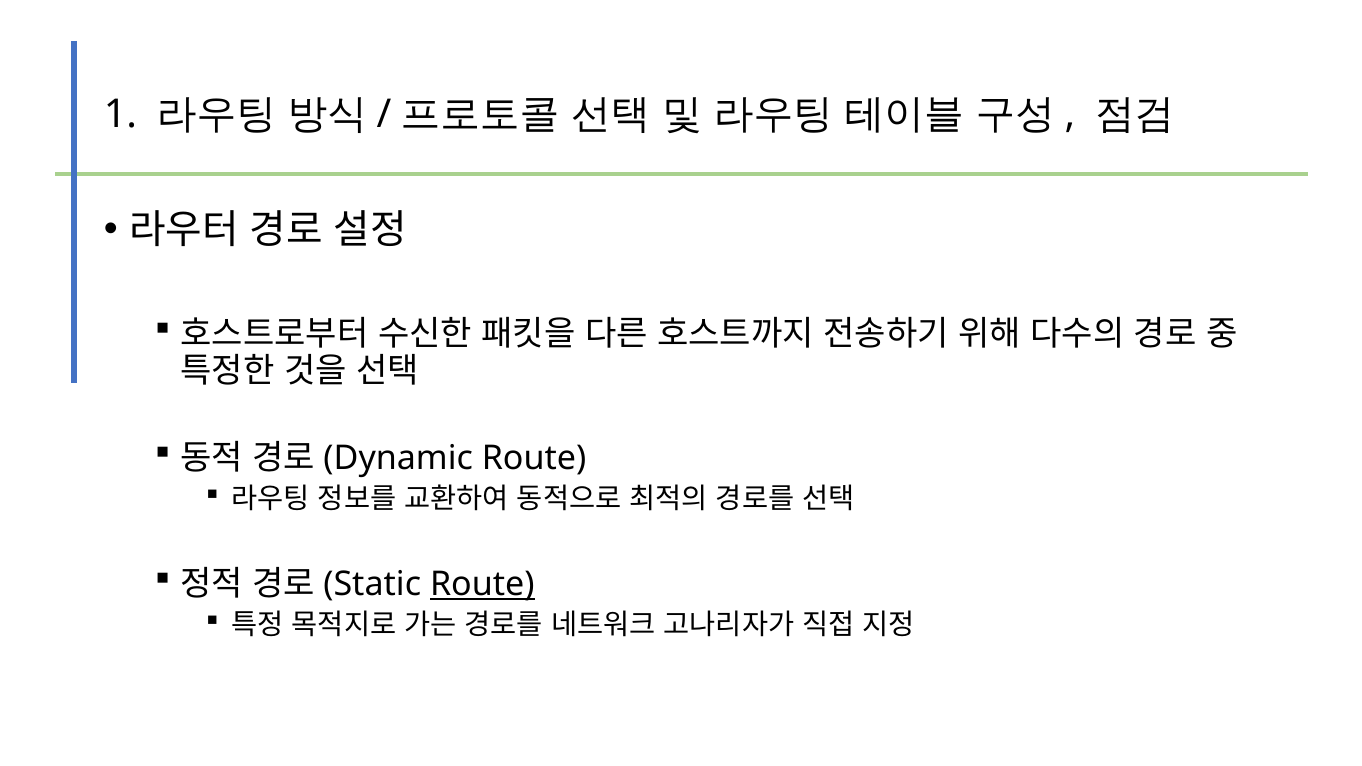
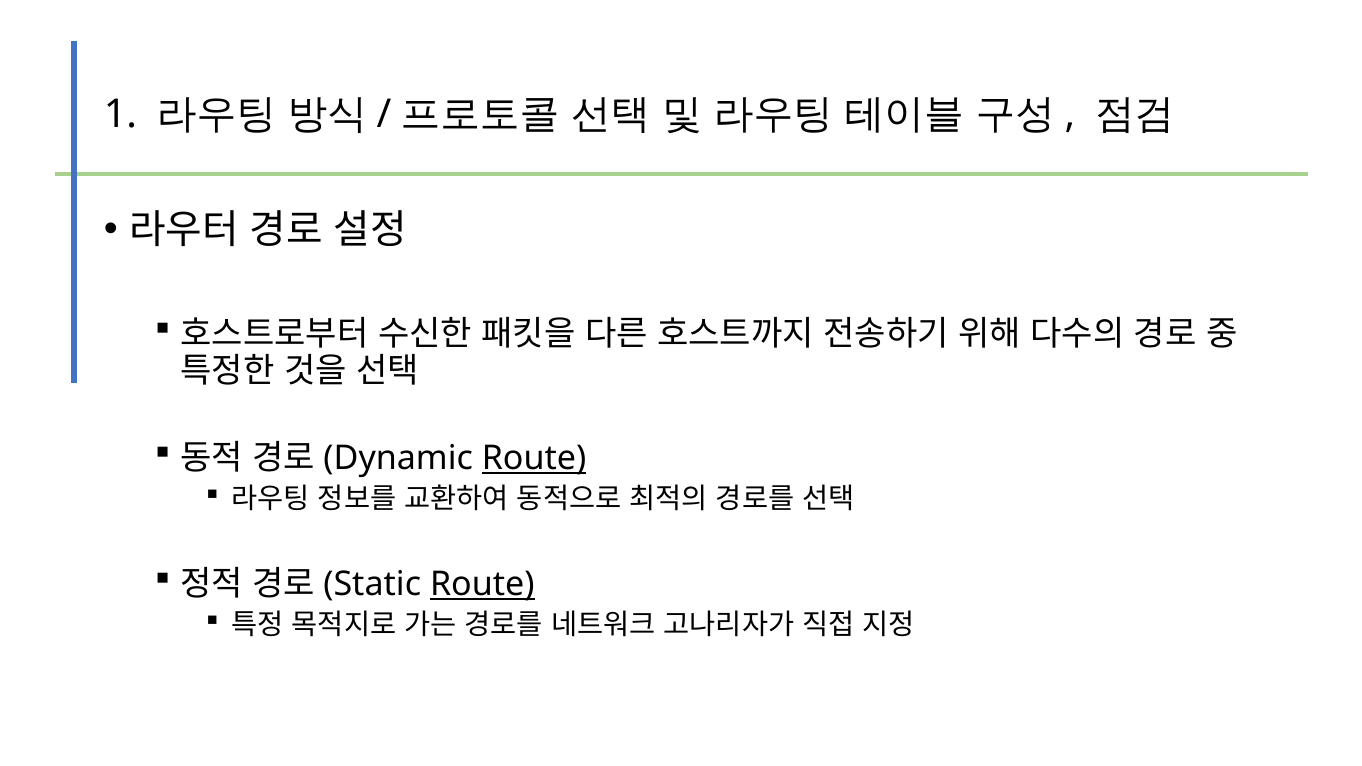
Route at (534, 459) underline: none -> present
